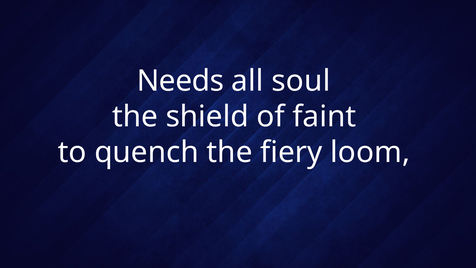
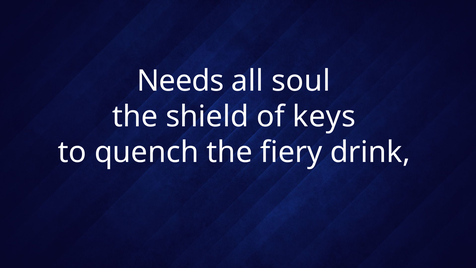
faint: faint -> keys
loom: loom -> drink
